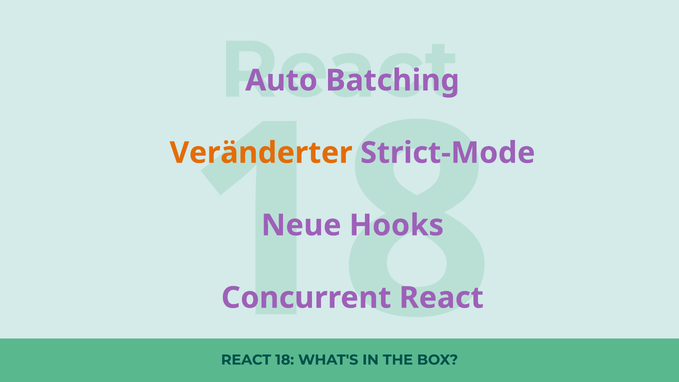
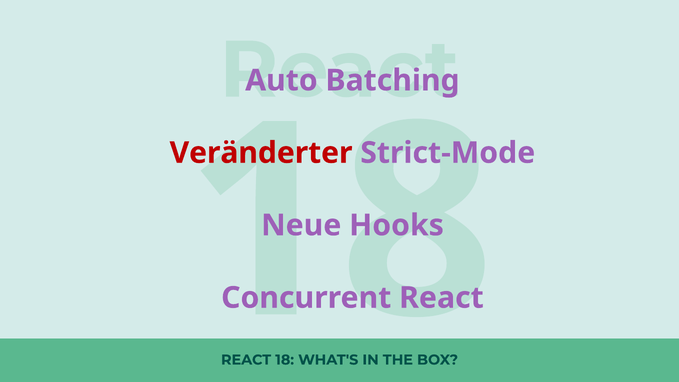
Veränderter colour: orange -> red
